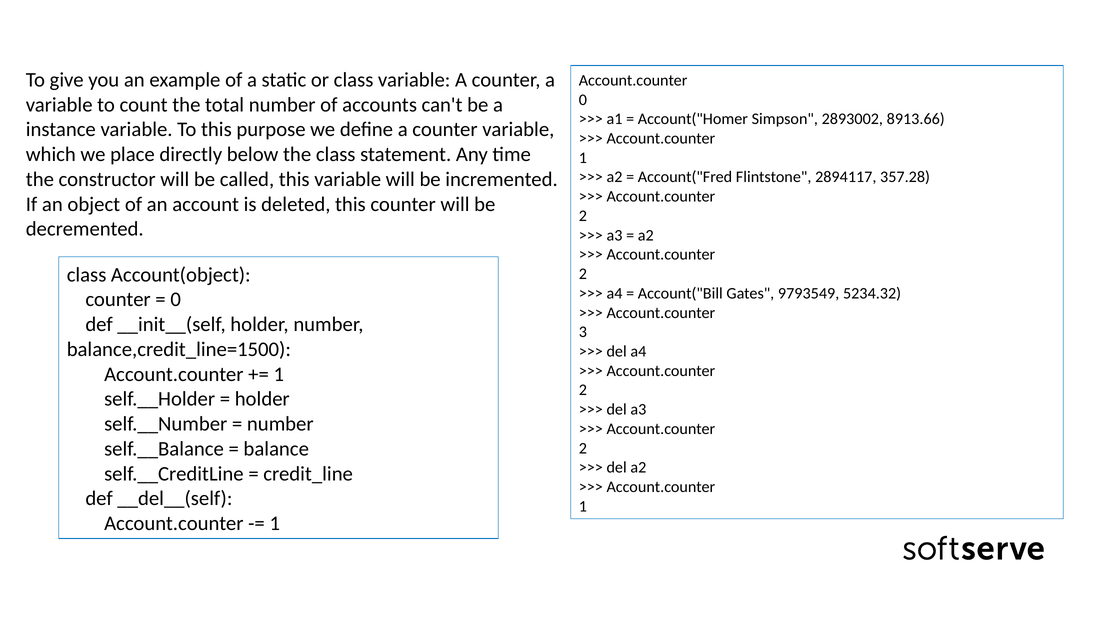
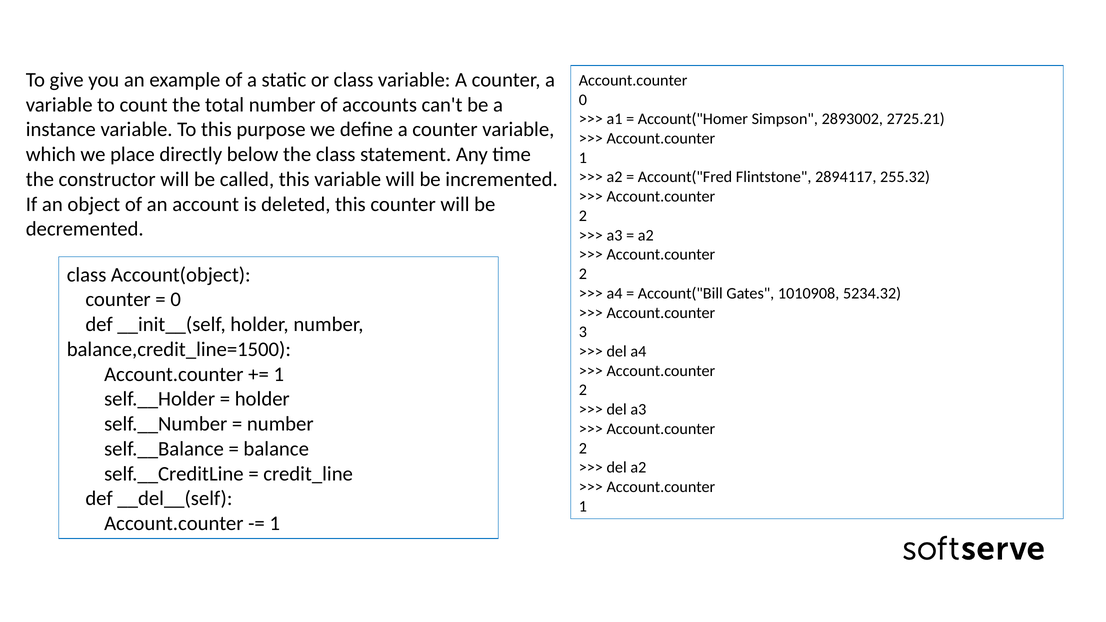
8913.66: 8913.66 -> 2725.21
357.28: 357.28 -> 255.32
9793549: 9793549 -> 1010908
